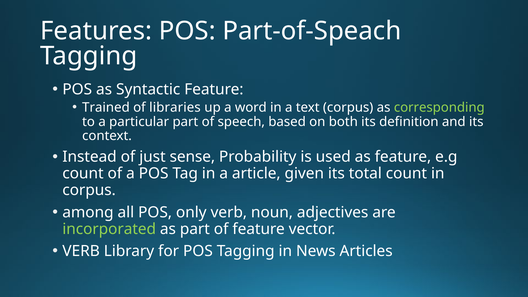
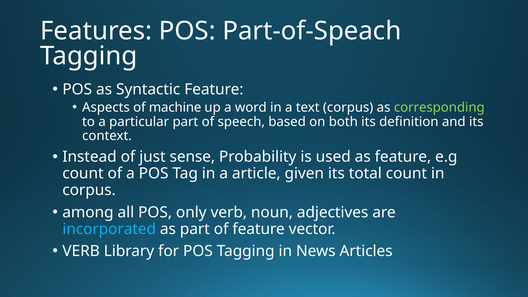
Trained: Trained -> Aspects
libraries: libraries -> machine
incorporated colour: light green -> light blue
